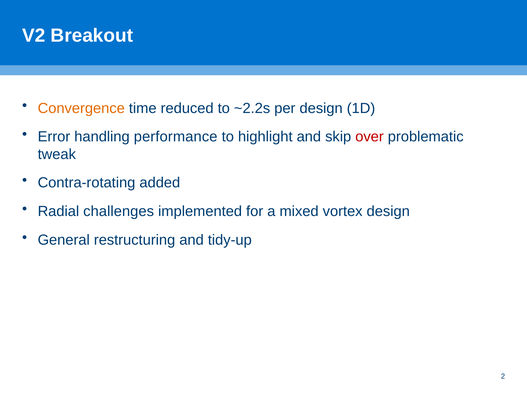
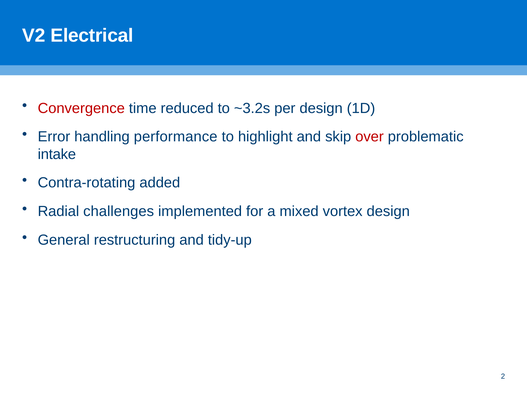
Breakout: Breakout -> Electrical
Convergence colour: orange -> red
~2.2s: ~2.2s -> ~3.2s
tweak: tweak -> intake
